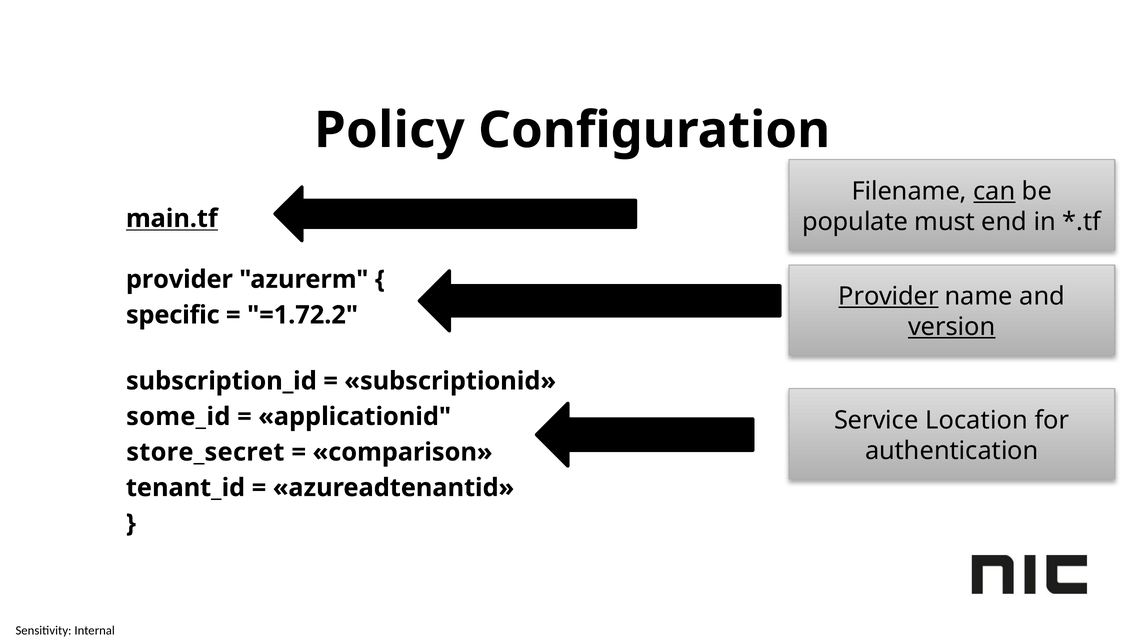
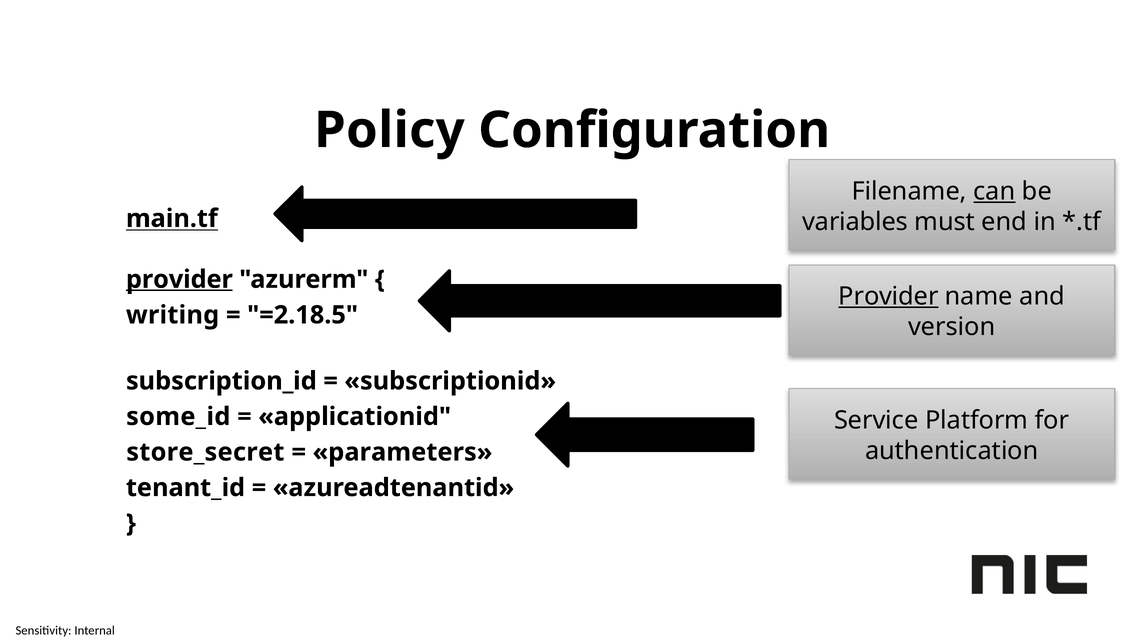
populate: populate -> variables
provider at (179, 279) underline: none -> present
specific: specific -> writing
=1.72.2: =1.72.2 -> =2.18.5
version underline: present -> none
Location: Location -> Platform
comparison: comparison -> parameters
